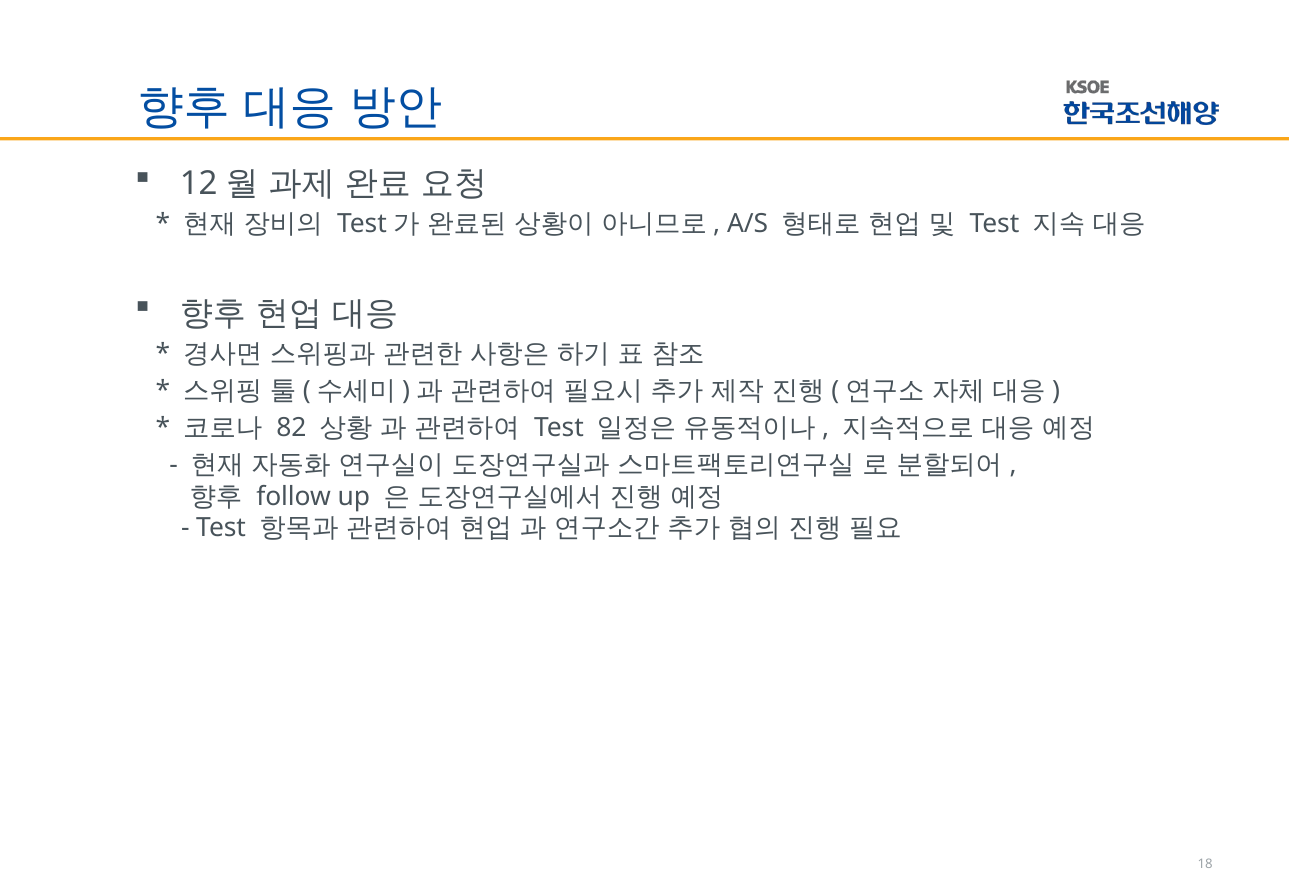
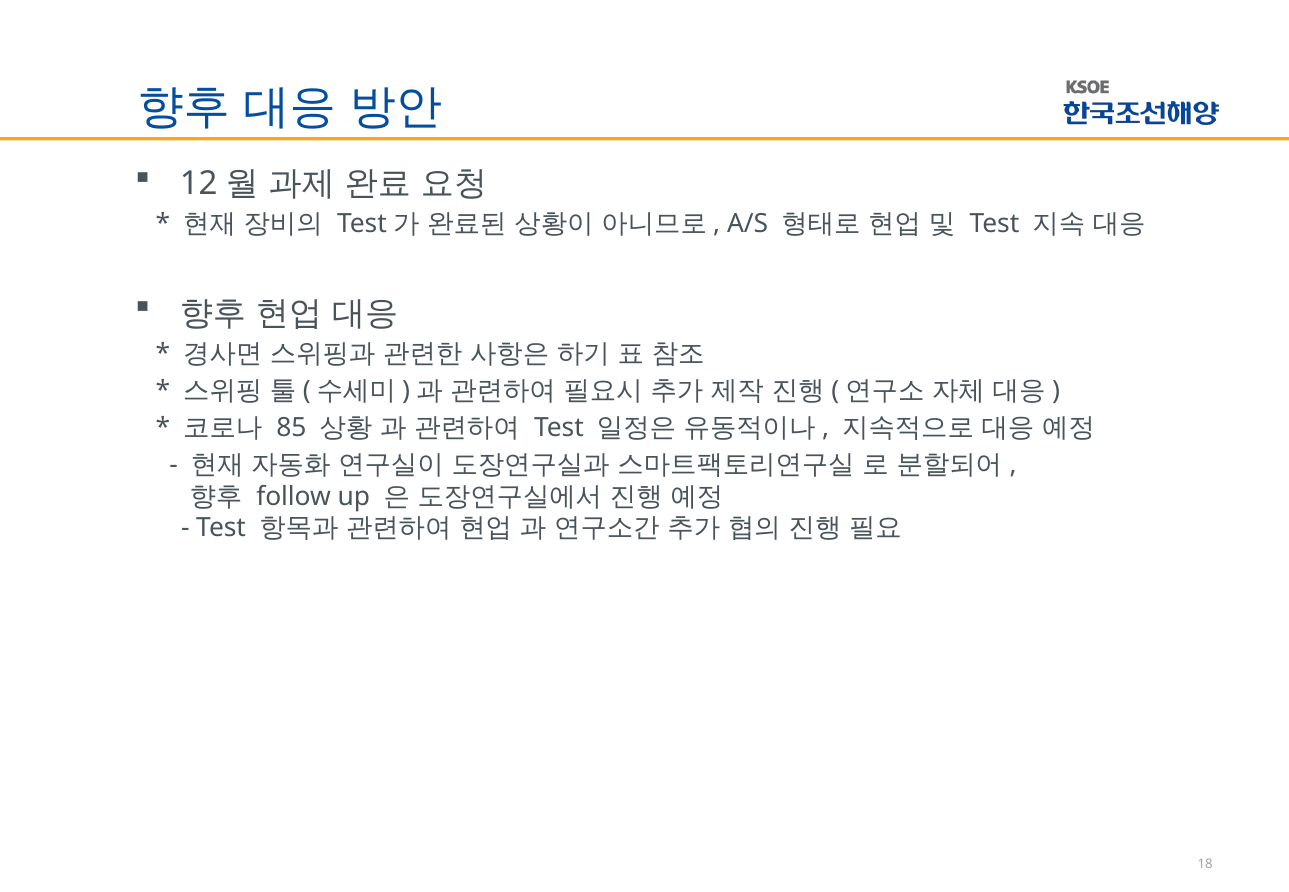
82: 82 -> 85
